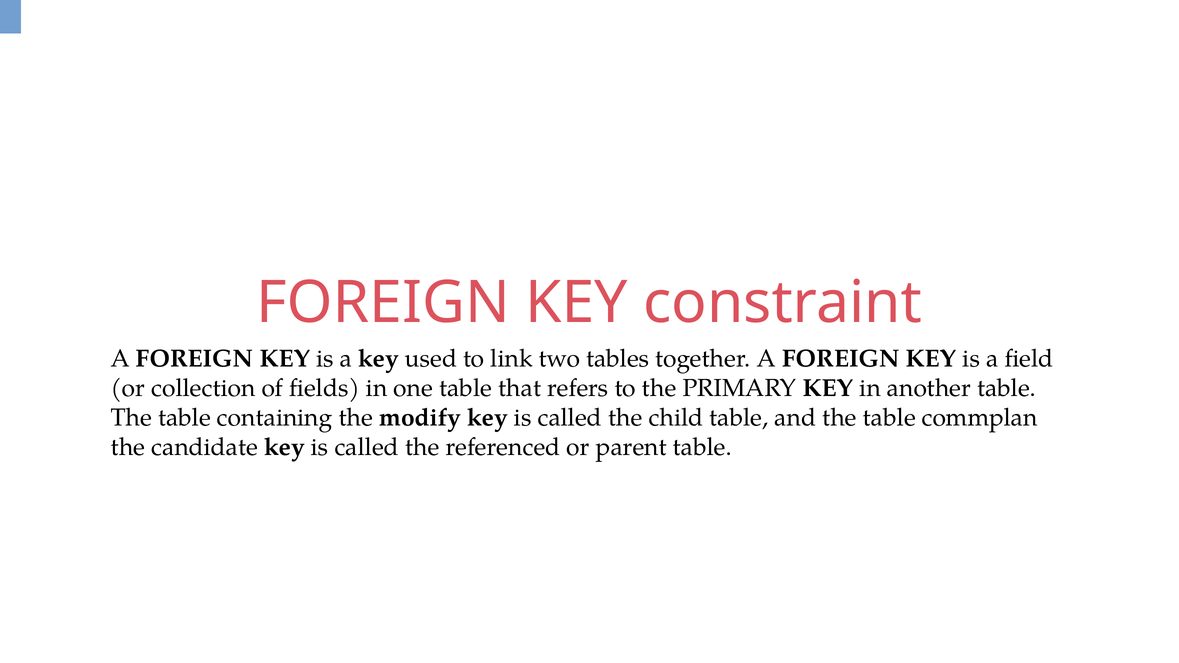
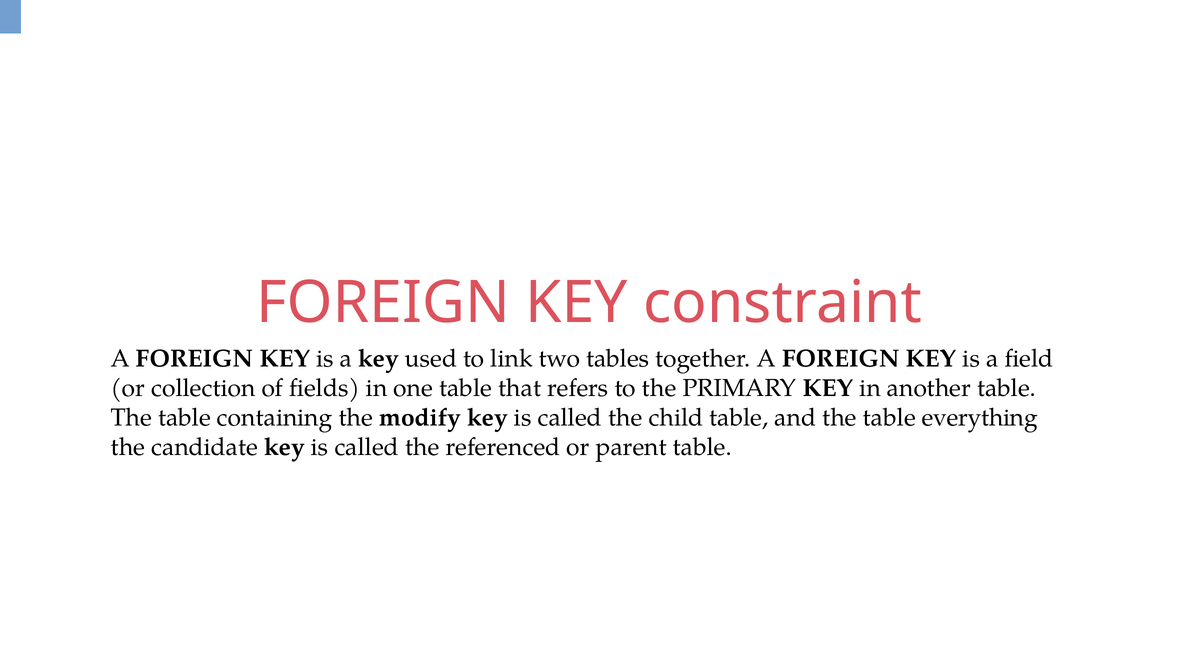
commplan: commplan -> everything
